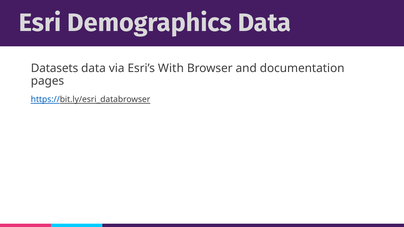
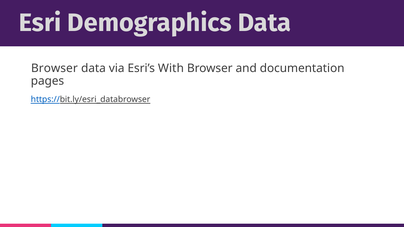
Datasets at (55, 68): Datasets -> Browser
